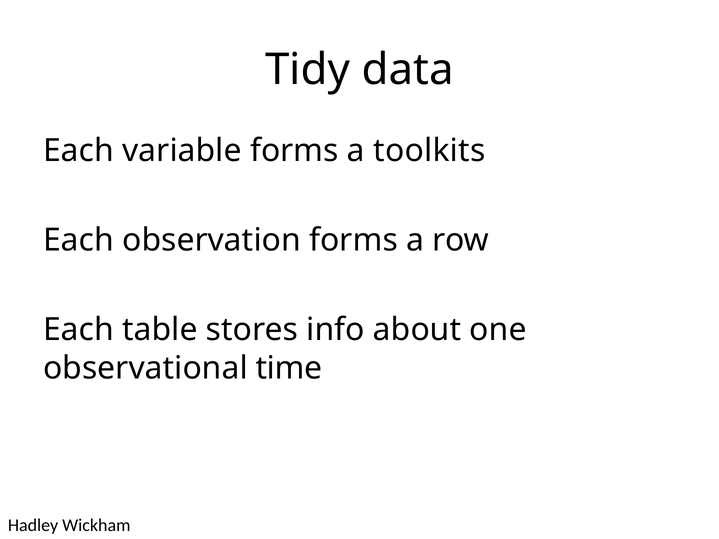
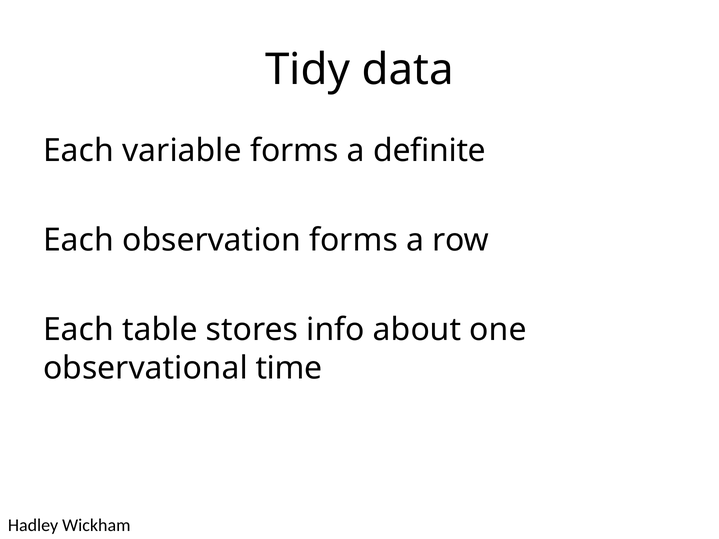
toolkits: toolkits -> definite
